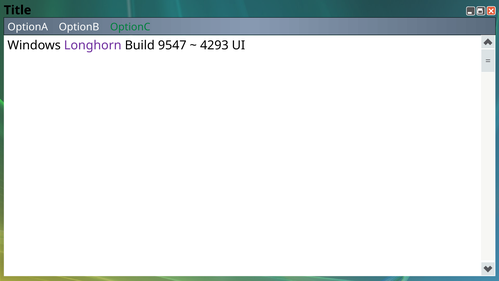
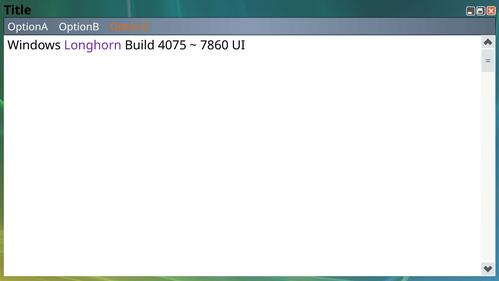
OptionC colour: green -> orange
9547: 9547 -> 4075
4293: 4293 -> 7860
